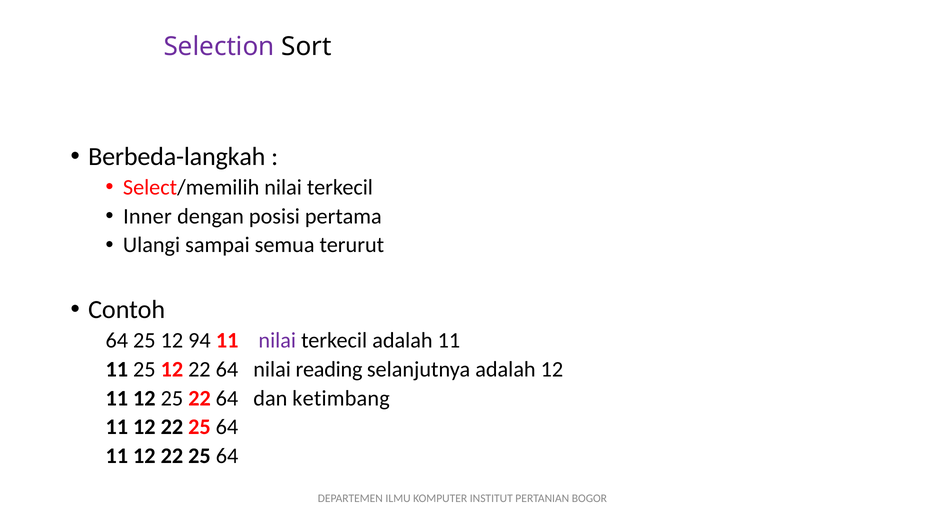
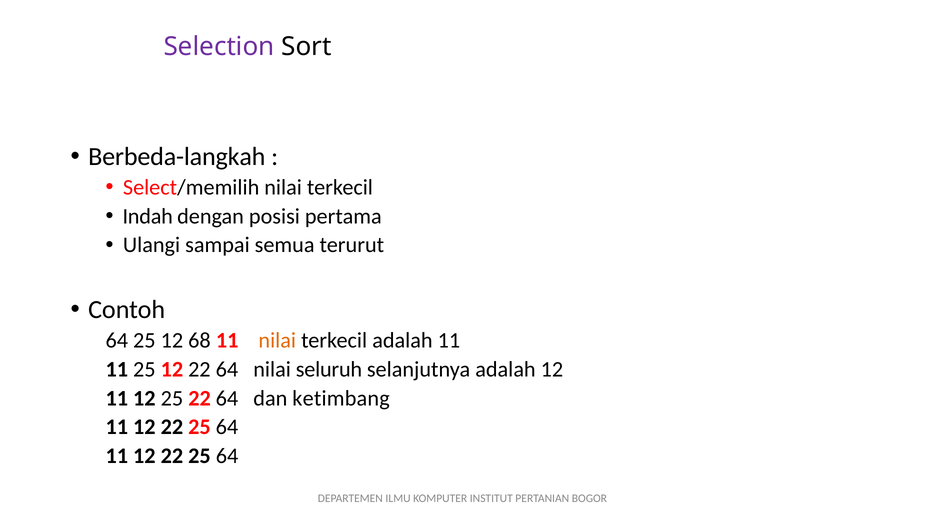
Inner: Inner -> Indah
94: 94 -> 68
nilai at (277, 341) colour: purple -> orange
reading: reading -> seluruh
